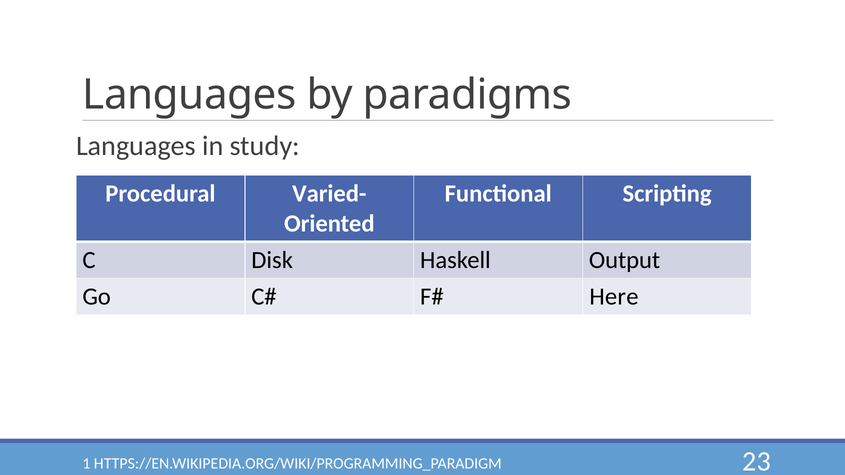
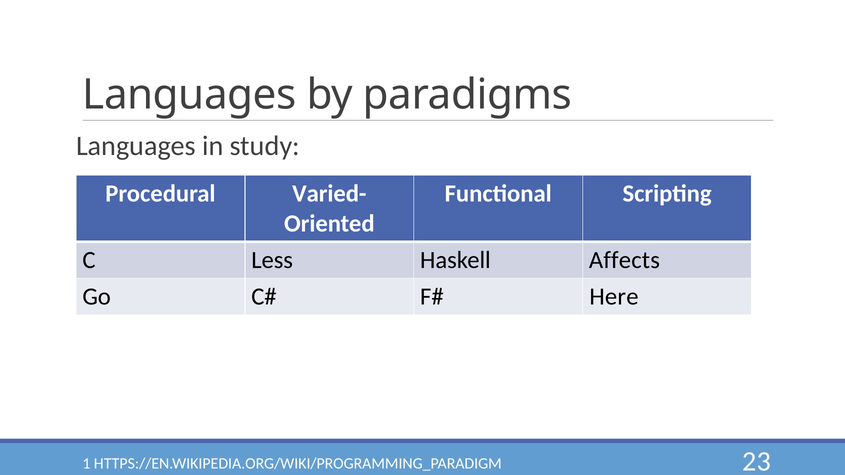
Disk: Disk -> Less
Output: Output -> Affects
